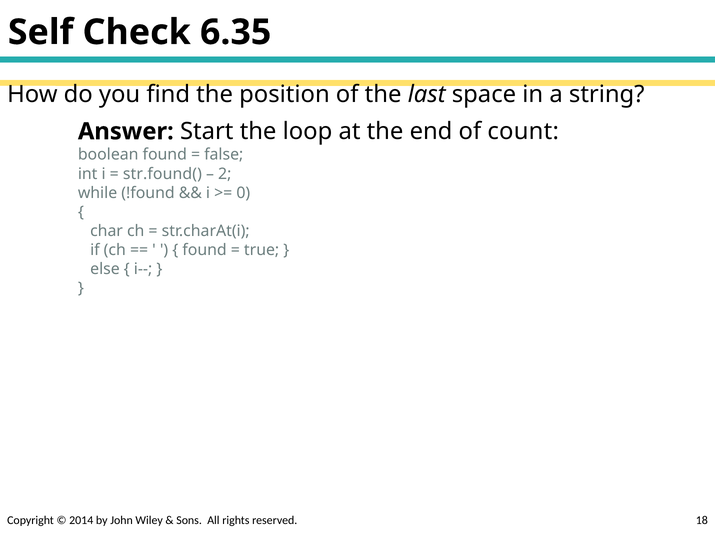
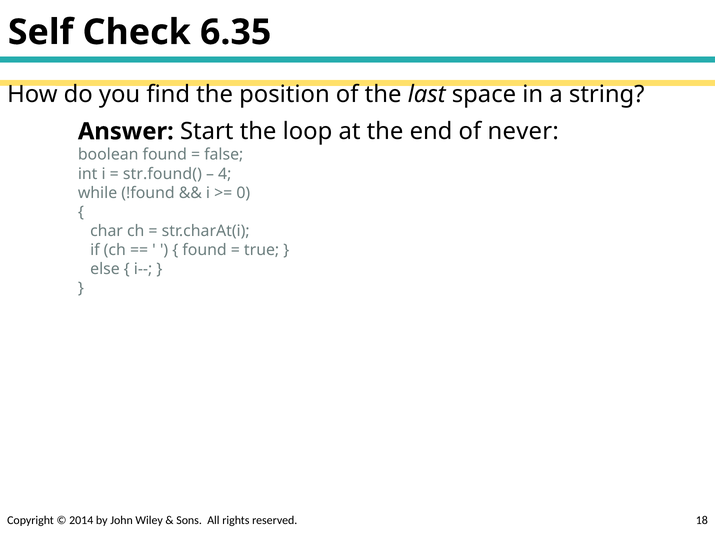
count: count -> never
2: 2 -> 4
